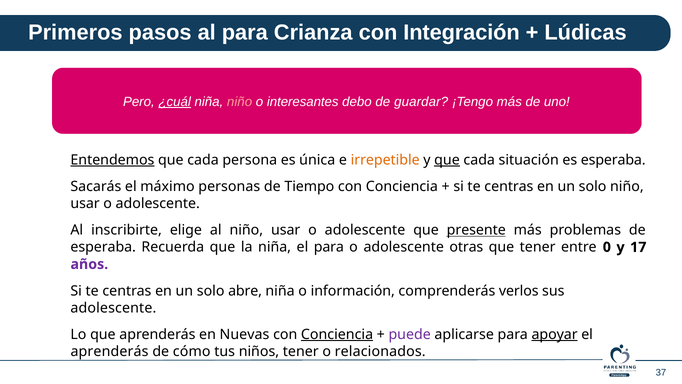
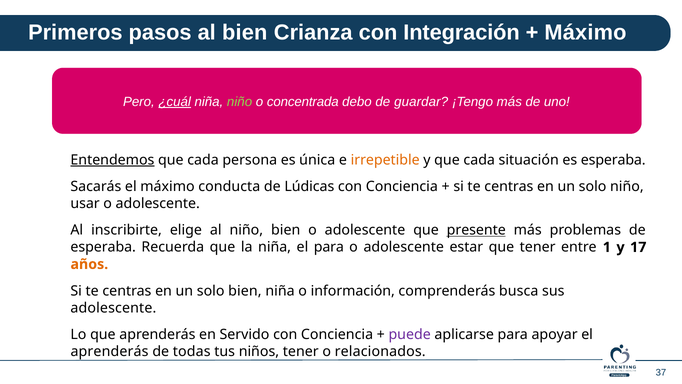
al para: para -> bien
Lúdicas at (586, 33): Lúdicas -> Máximo
niño at (240, 102) colour: pink -> light green
interesantes: interesantes -> concentrada
que at (447, 160) underline: present -> none
personas: personas -> conducta
Tiempo: Tiempo -> Lúdicas
al niño usar: usar -> bien
otras: otras -> estar
0: 0 -> 1
años colour: purple -> orange
solo abre: abre -> bien
verlos: verlos -> busca
Nuevas: Nuevas -> Servido
Conciencia at (337, 334) underline: present -> none
apoyar underline: present -> none
cómo: cómo -> todas
